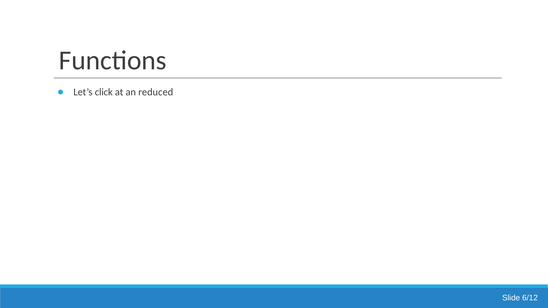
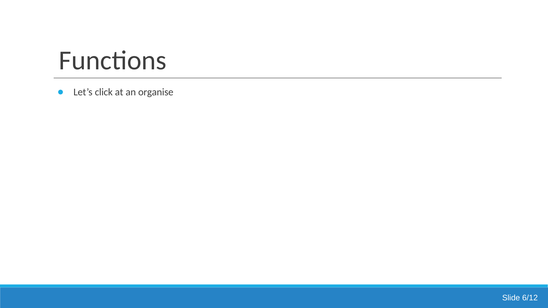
reduced: reduced -> organise
